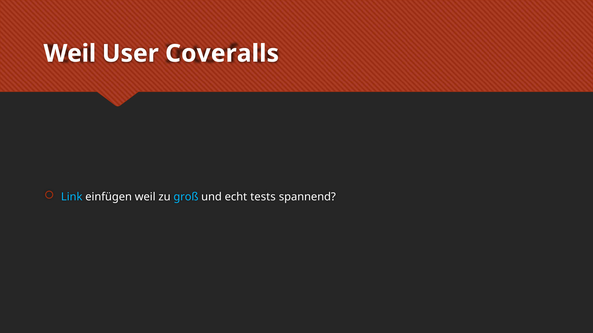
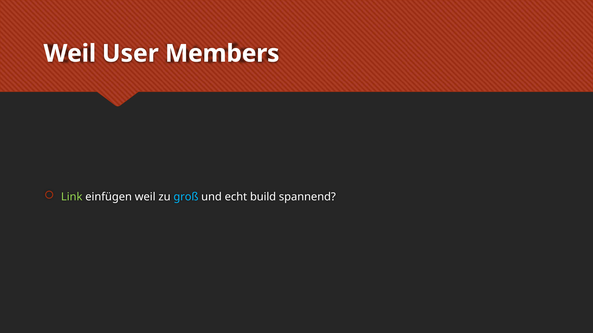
Coveralls: Coveralls -> Members
Link colour: light blue -> light green
tests: tests -> build
